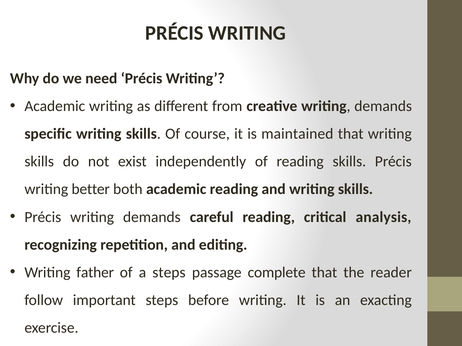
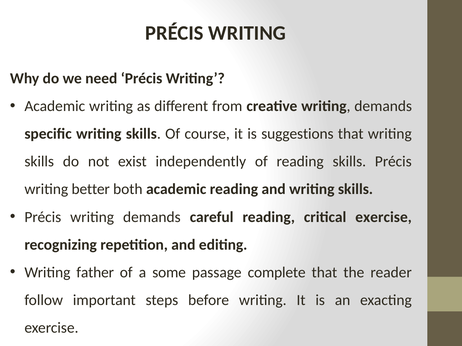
maintained: maintained -> suggestions
critical analysis: analysis -> exercise
a steps: steps -> some
